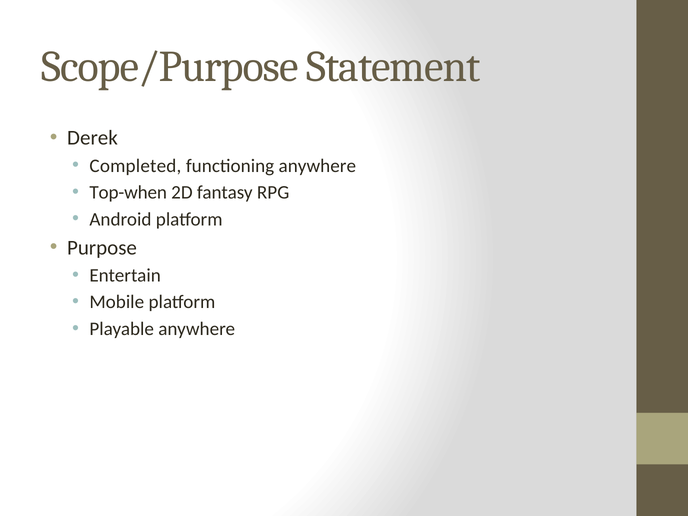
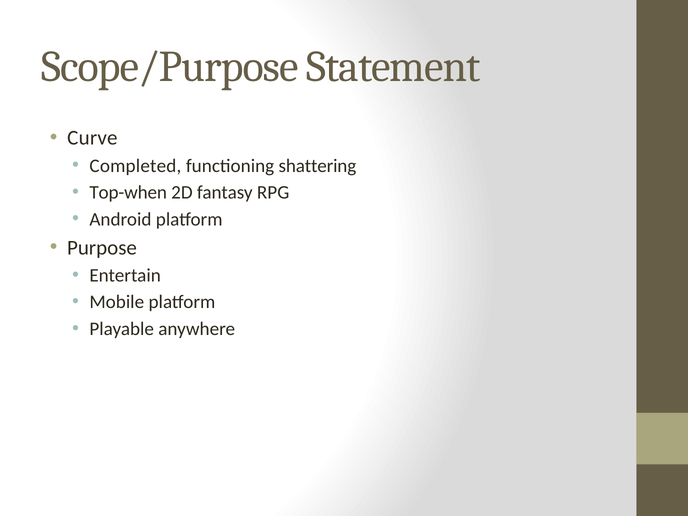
Derek: Derek -> Curve
functioning anywhere: anywhere -> shattering
